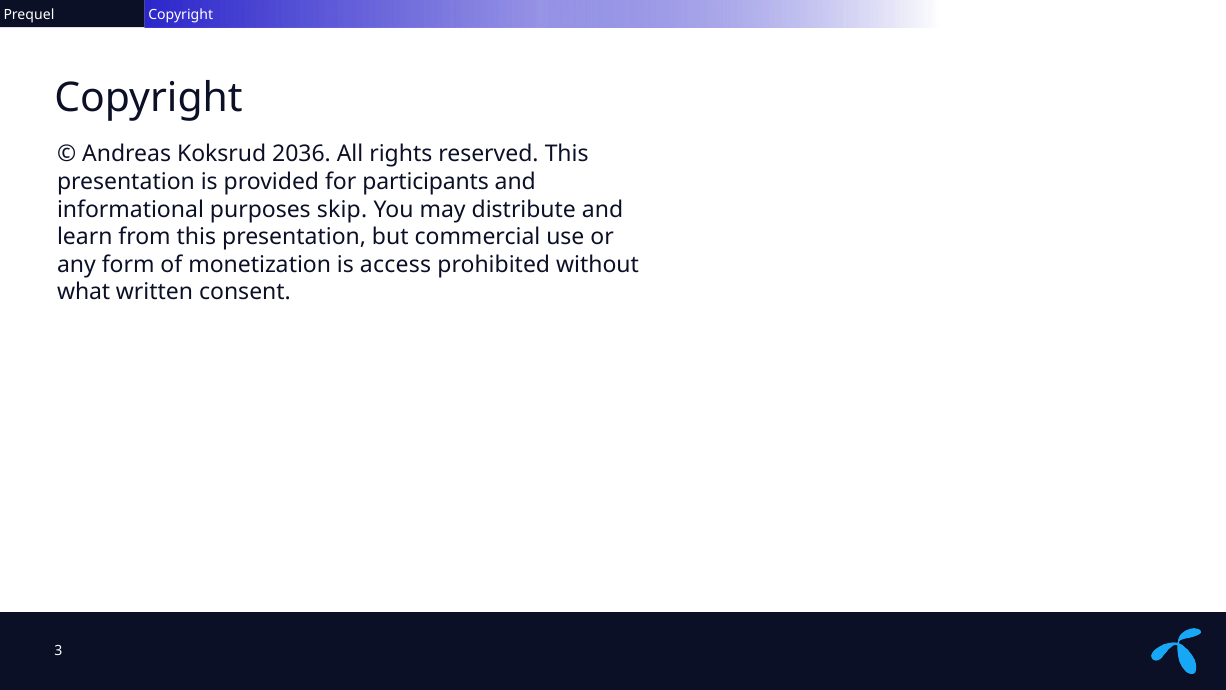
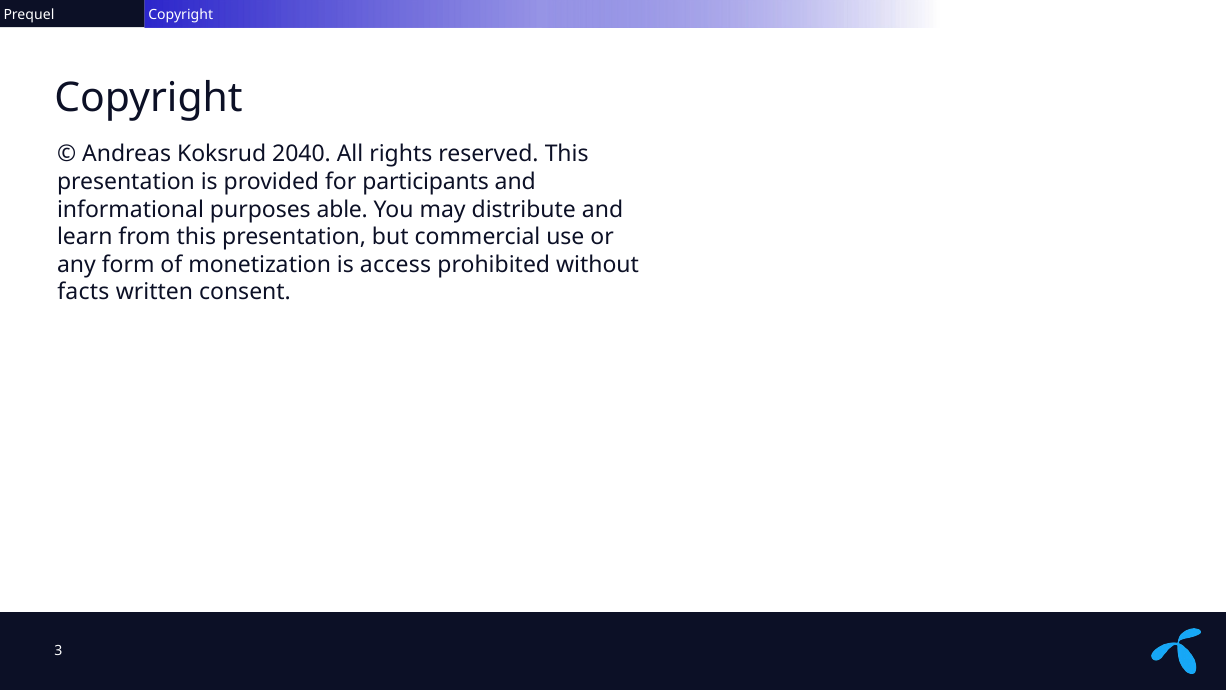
2036: 2036 -> 2040
skip: skip -> able
what: what -> facts
